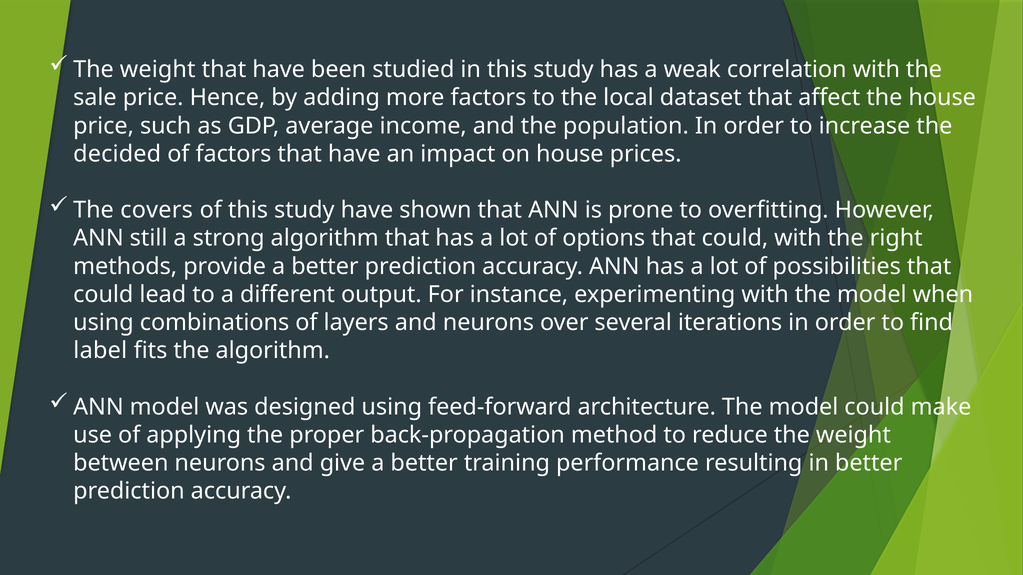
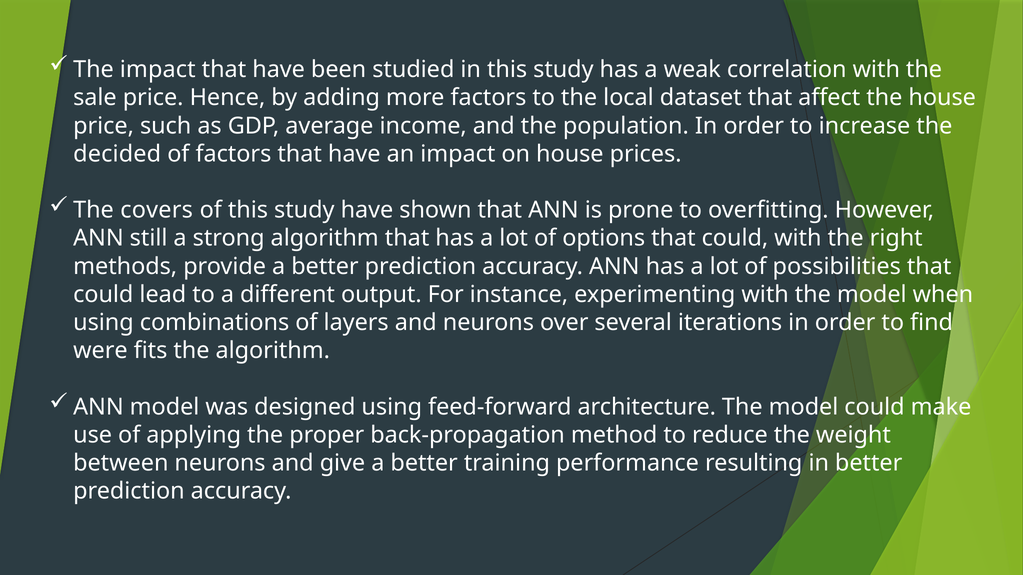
weight at (158, 70): weight -> impact
label: label -> were
